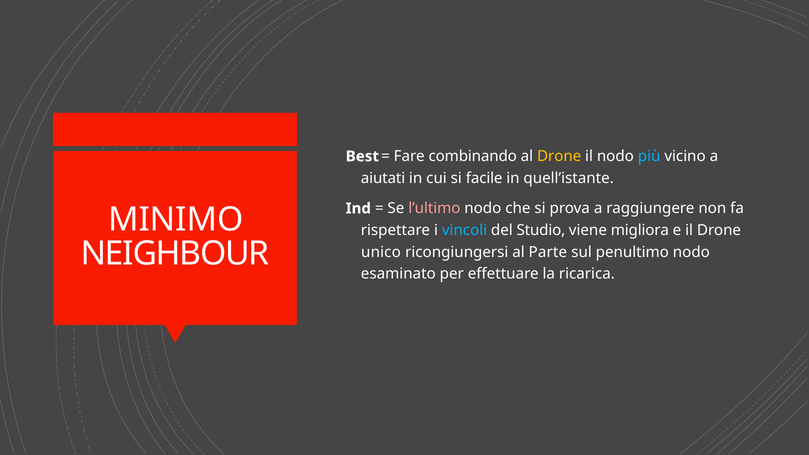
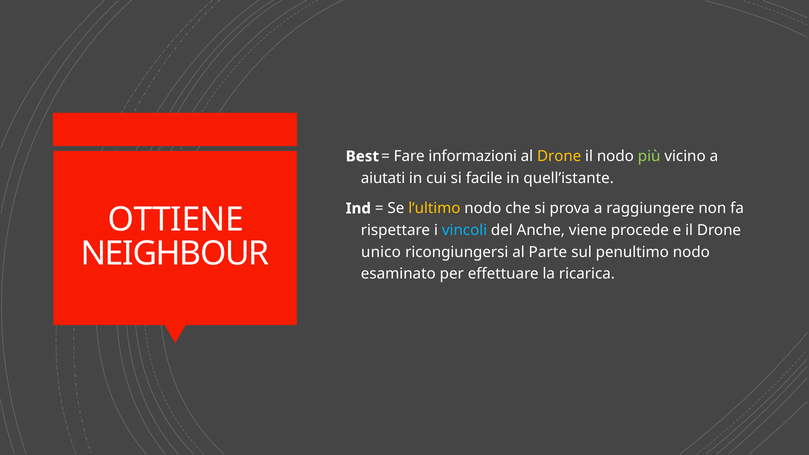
combinando: combinando -> informazioni
più colour: light blue -> light green
l’ultimo colour: pink -> yellow
MINIMO: MINIMO -> OTTIENE
Studio: Studio -> Anche
migliora: migliora -> procede
